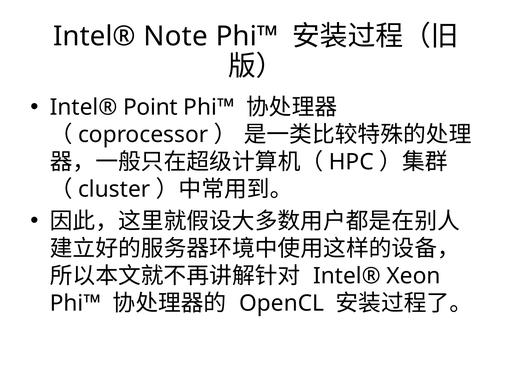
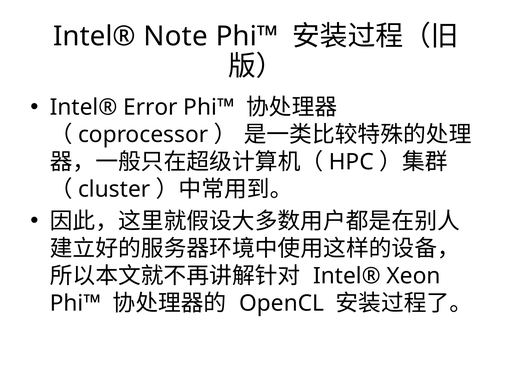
Point: Point -> Error
